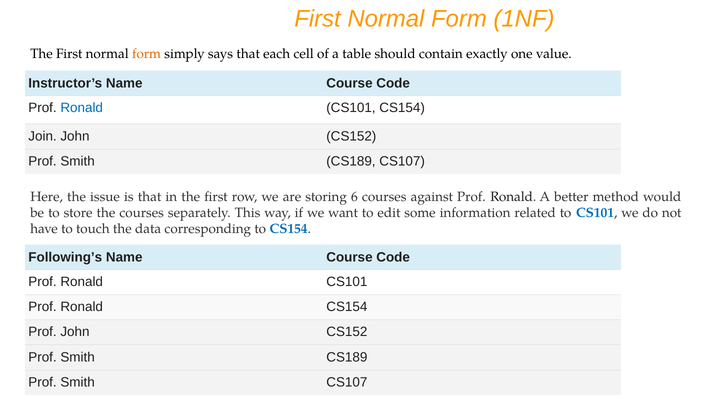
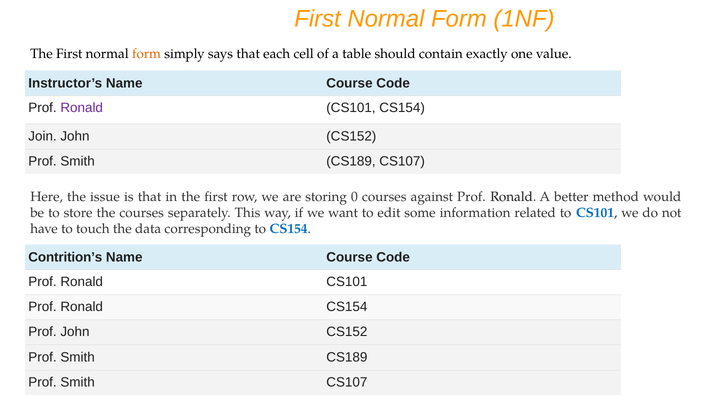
Ronald at (82, 108) colour: blue -> purple
6: 6 -> 0
Following’s: Following’s -> Contrition’s
